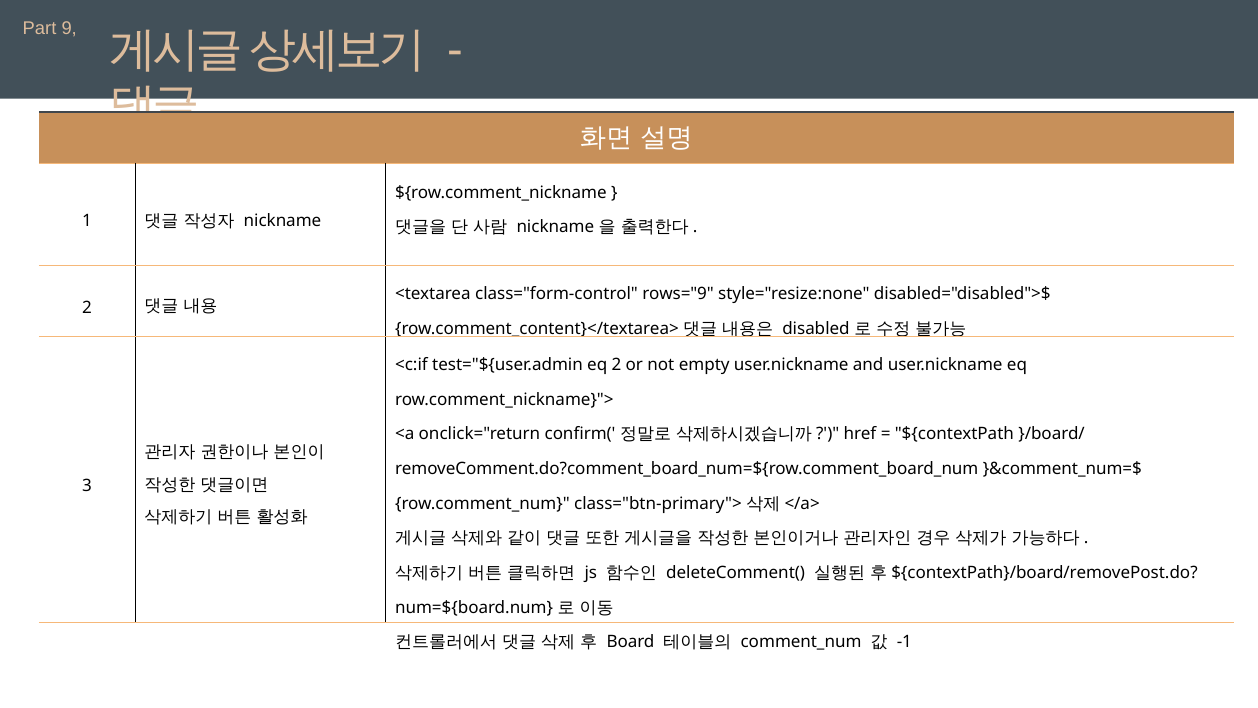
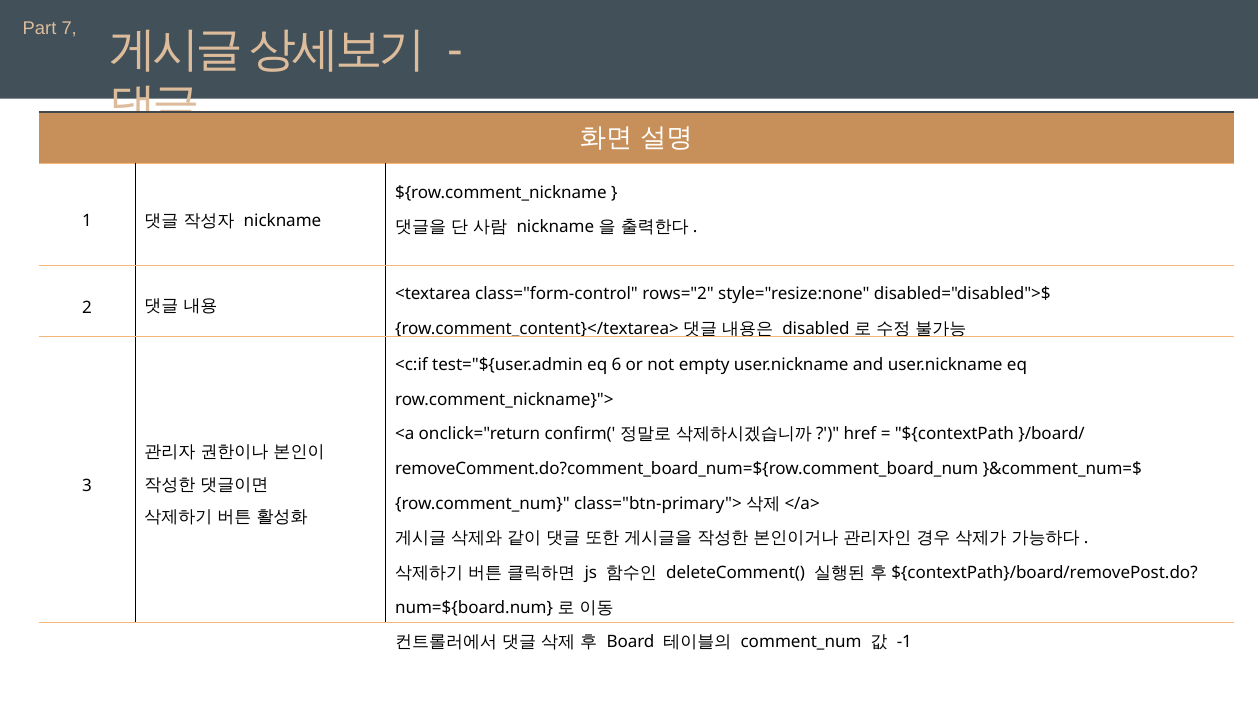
9: 9 -> 7
rows="9: rows="9 -> rows="2
eq 2: 2 -> 6
